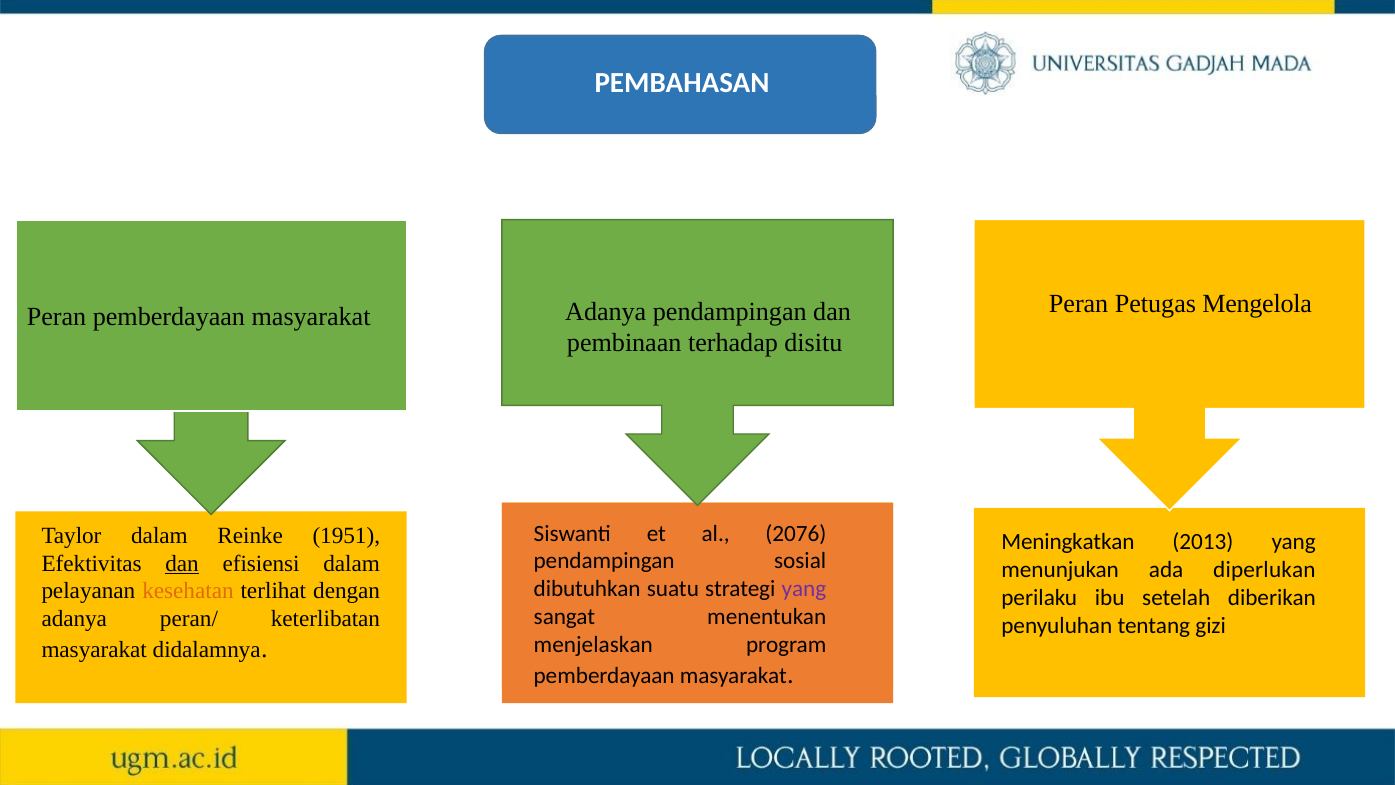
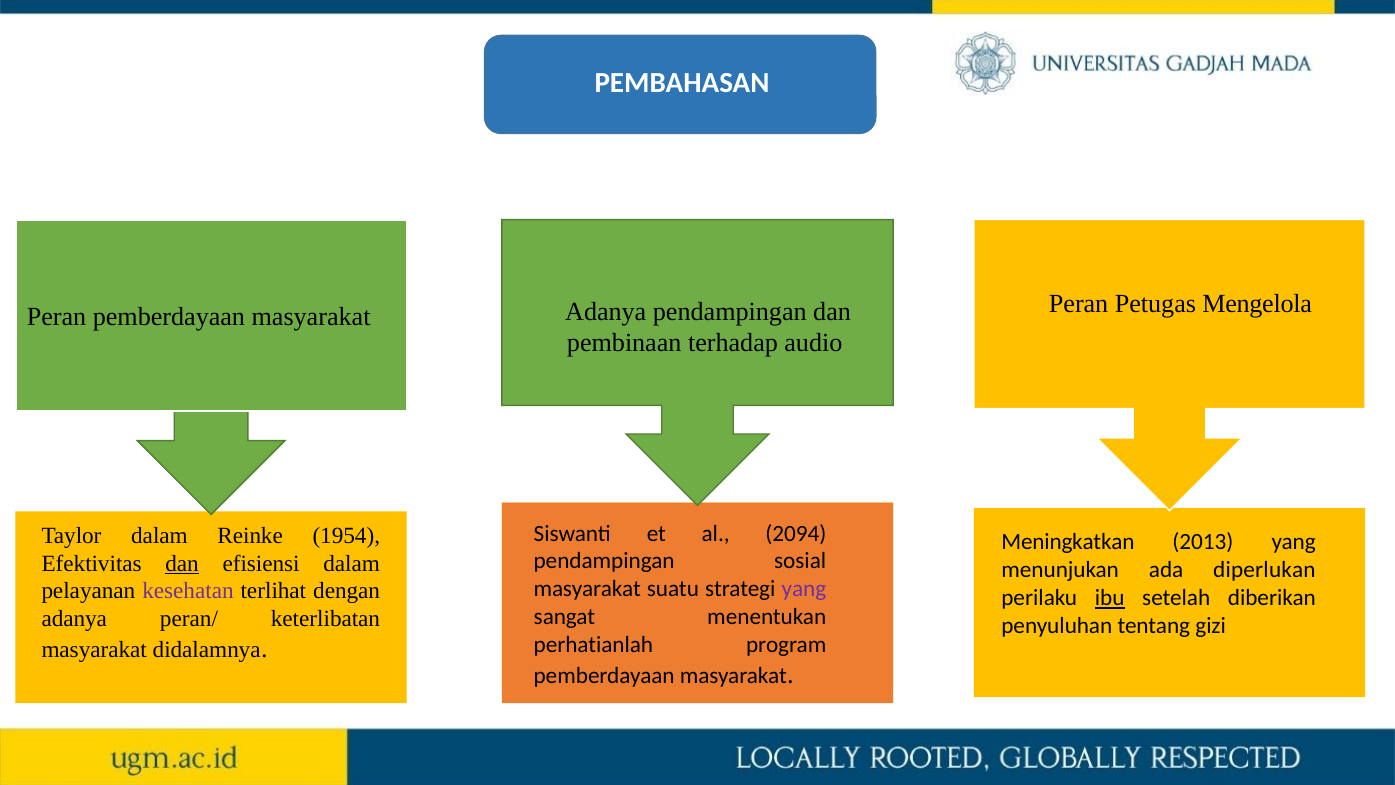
disitu: disitu -> audio
2076: 2076 -> 2094
1951: 1951 -> 1954
dibutuhkan at (587, 589): dibutuhkan -> masyarakat
kesehatan colour: orange -> purple
ibu underline: none -> present
menjelaskan: menjelaskan -> perhatianlah
